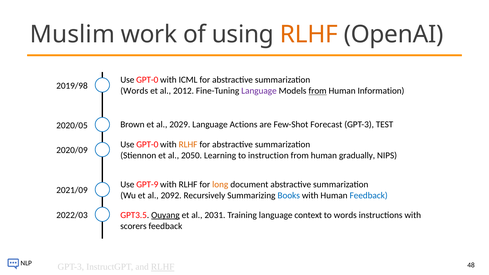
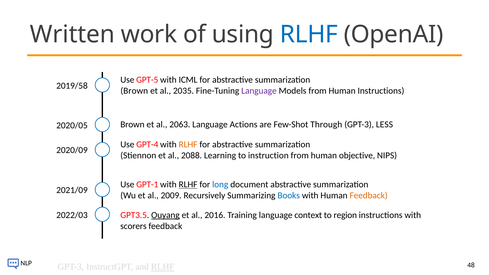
Muslim: Muslim -> Written
RLHF at (309, 34) colour: orange -> blue
GPT-0 at (147, 80): GPT-0 -> GPT-5
2019/98: 2019/98 -> 2019/58
Words at (134, 91): Words -> Brown
2012: 2012 -> 2035
from at (318, 91) underline: present -> none
Human Information: Information -> Instructions
2029: 2029 -> 2063
Forecast: Forecast -> Through
TEST: TEST -> LESS
GPT-0 at (147, 145): GPT-0 -> GPT-4
2050: 2050 -> 2088
gradually: gradually -> objective
GPT-9: GPT-9 -> GPT-1
RLHF at (188, 185) underline: none -> present
long colour: orange -> blue
2092: 2092 -> 2009
Feedback at (369, 196) colour: blue -> orange
2031: 2031 -> 2016
to words: words -> region
